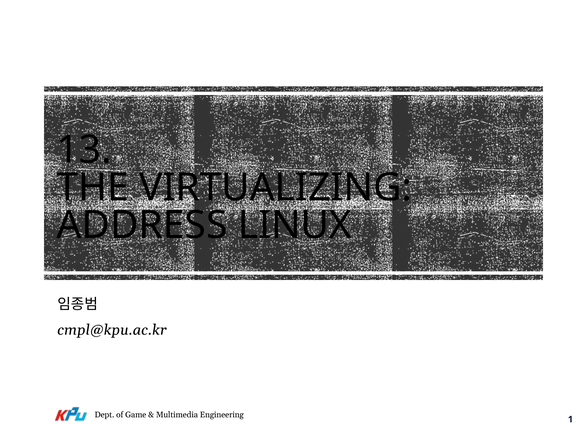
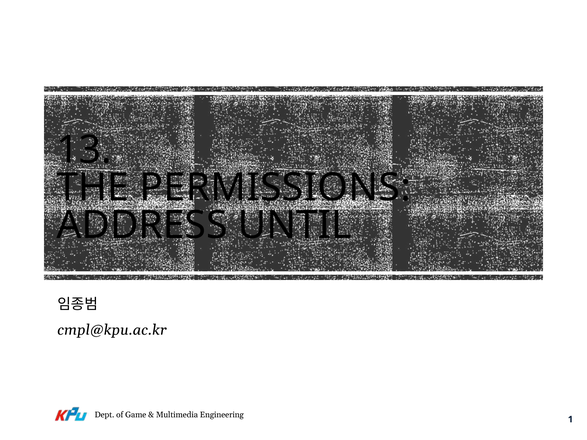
VIRTUALIZING: VIRTUALIZING -> PERMISSIONS
LINUX: LINUX -> UNTIL
